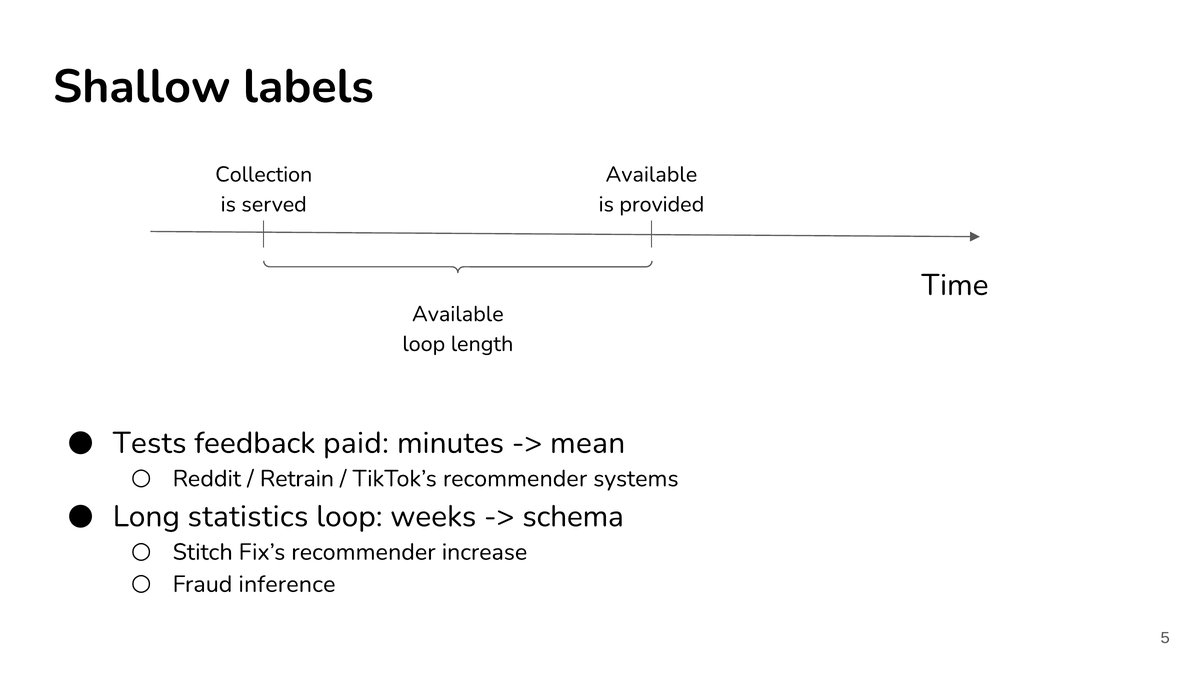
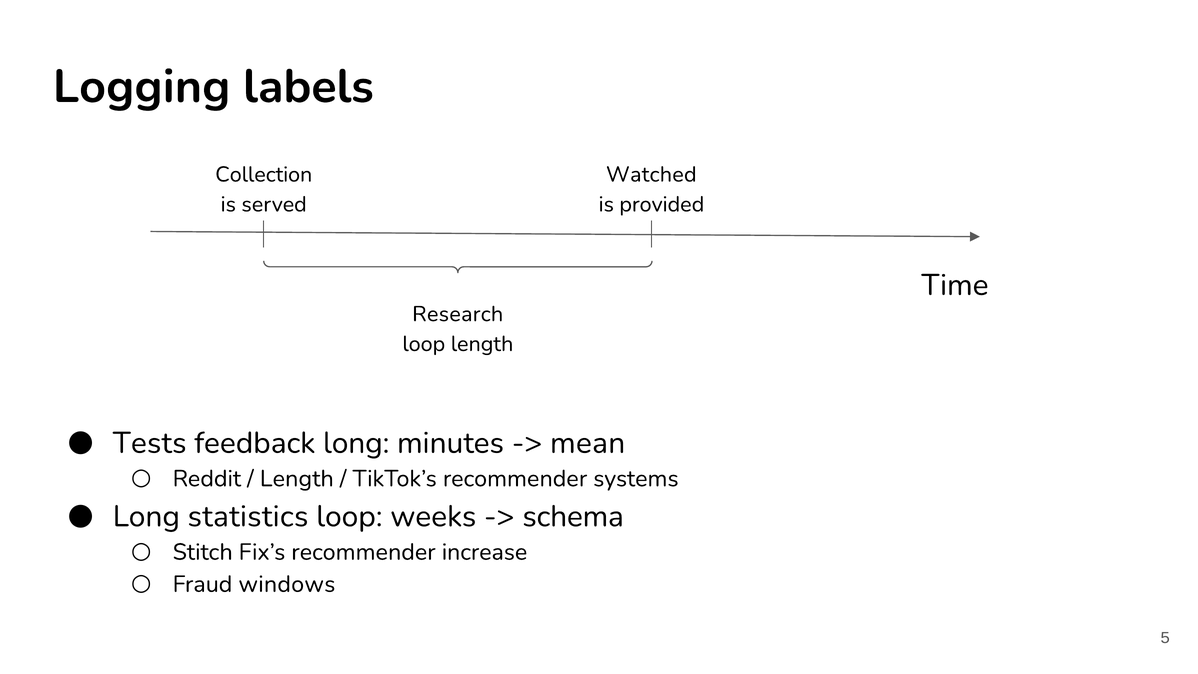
Shallow: Shallow -> Logging
Available at (651, 174): Available -> Watched
Available at (458, 314): Available -> Research
feedback paid: paid -> long
Retrain at (297, 478): Retrain -> Length
inference: inference -> windows
